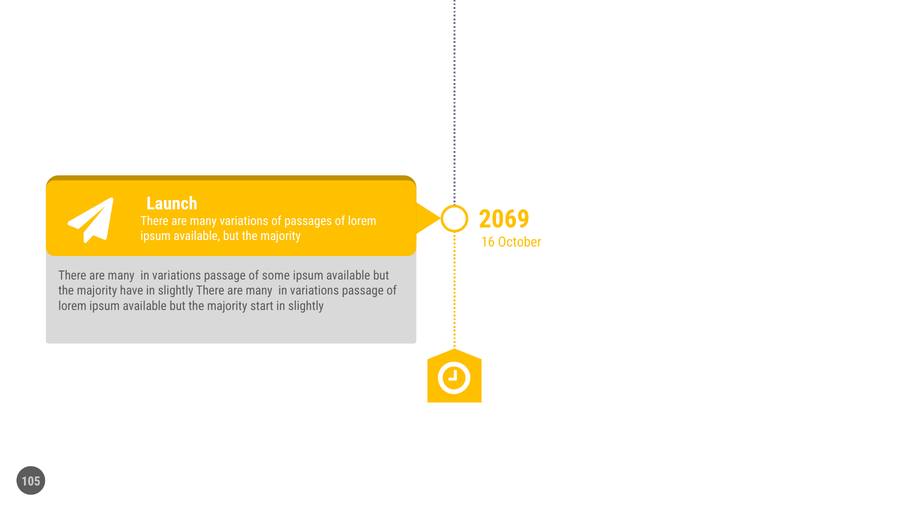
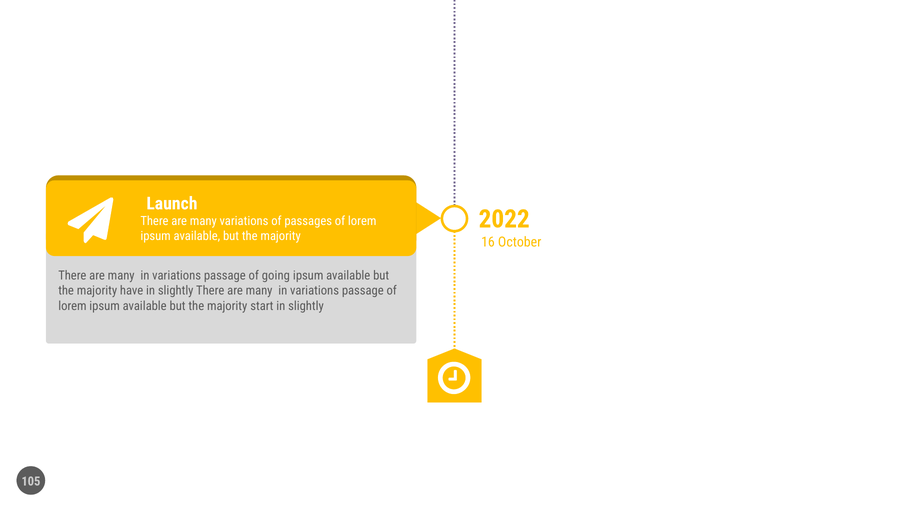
2069: 2069 -> 2022
some: some -> going
